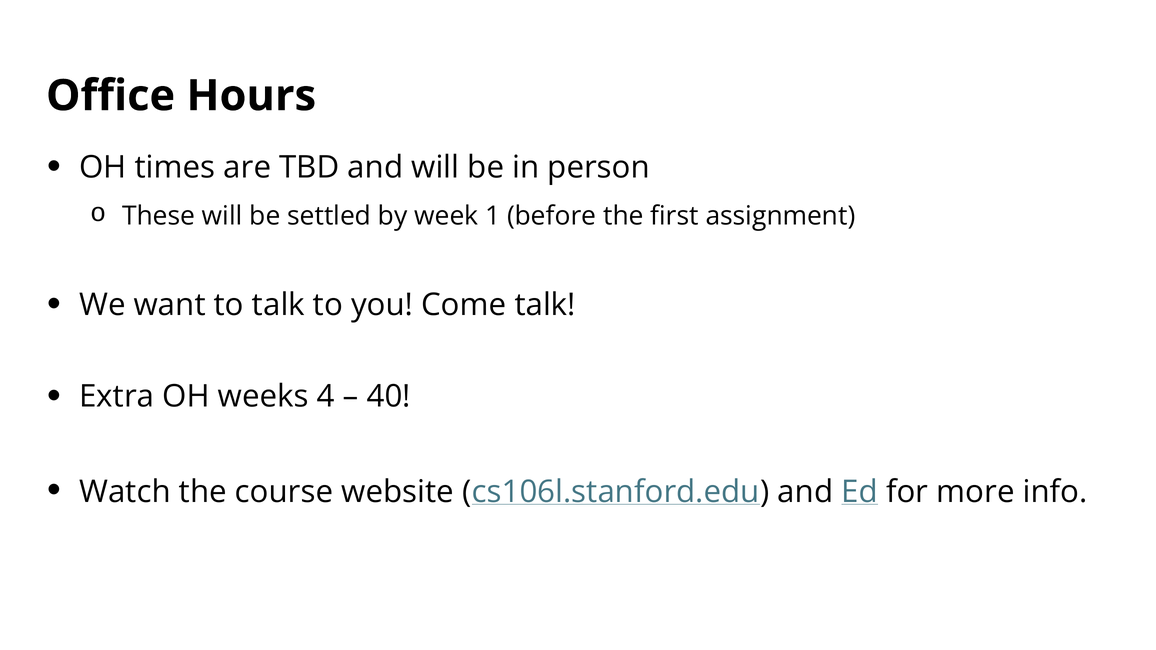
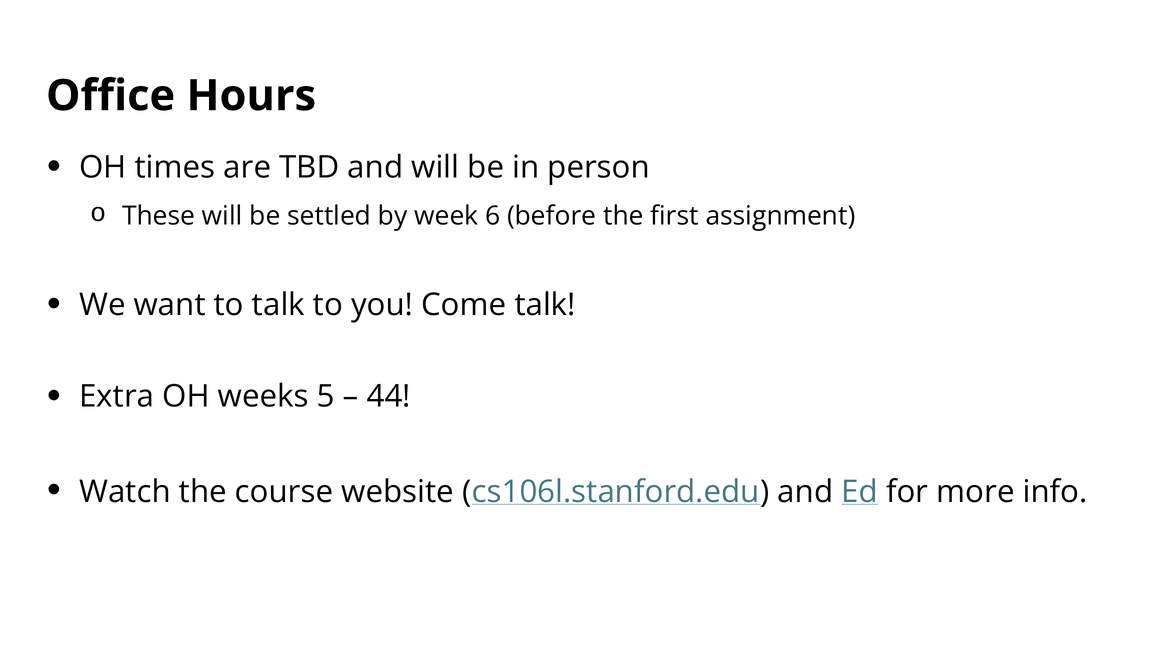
1: 1 -> 6
4: 4 -> 5
40: 40 -> 44
